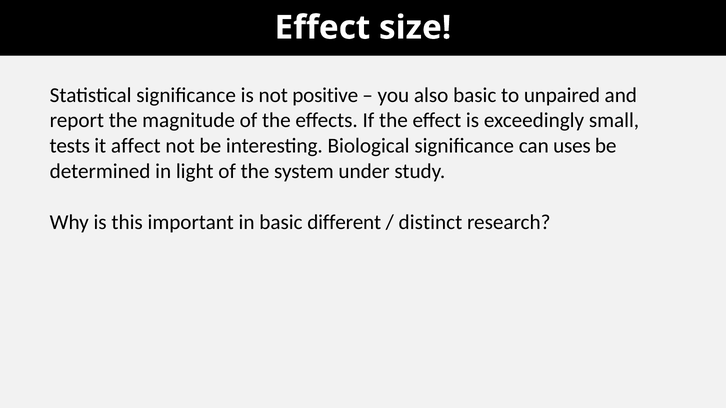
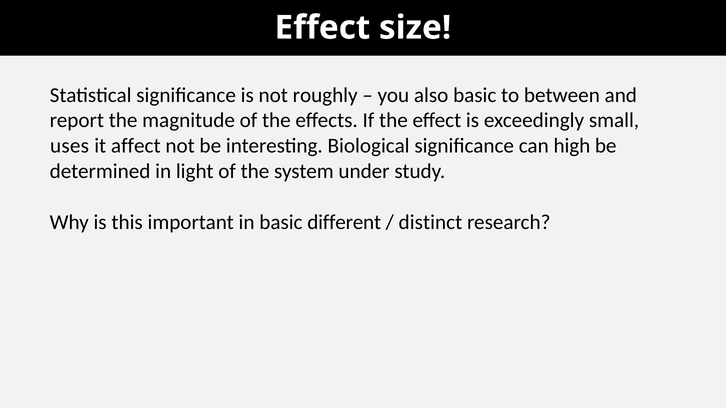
positive: positive -> roughly
unpaired: unpaired -> between
tests: tests -> uses
uses: uses -> high
